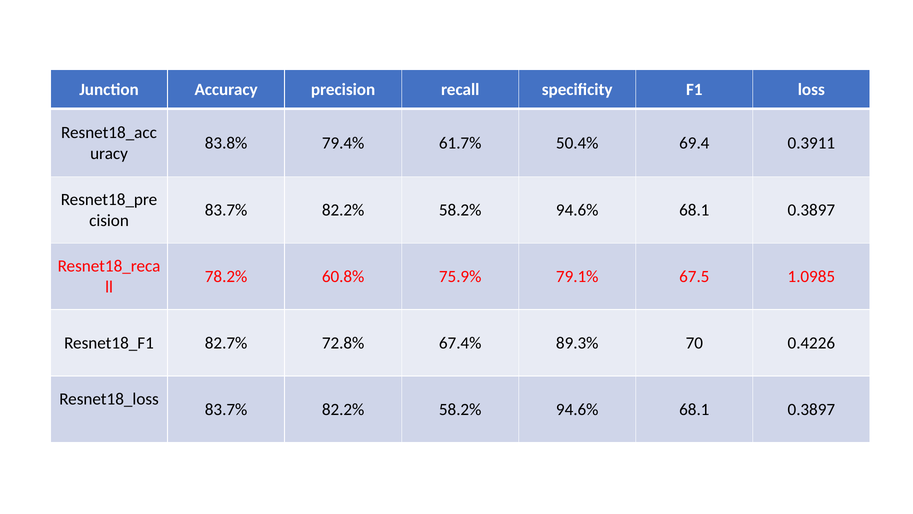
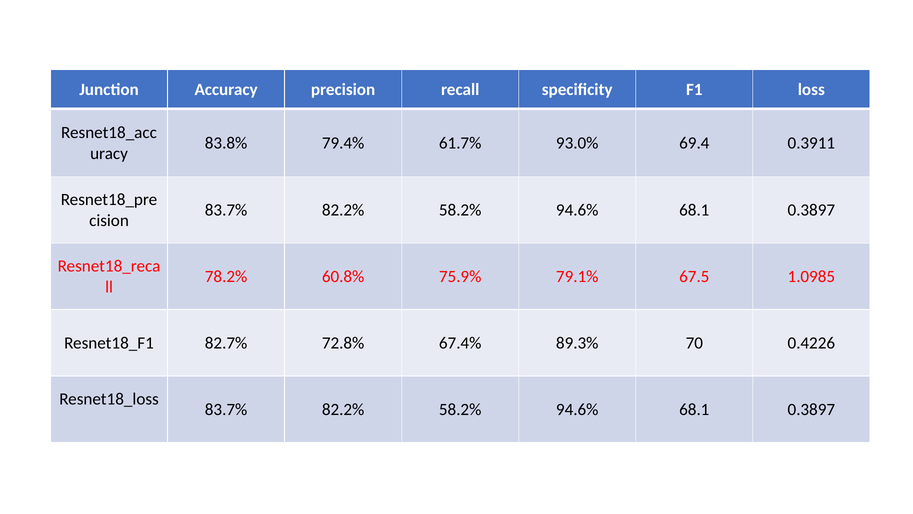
50.4%: 50.4% -> 93.0%
